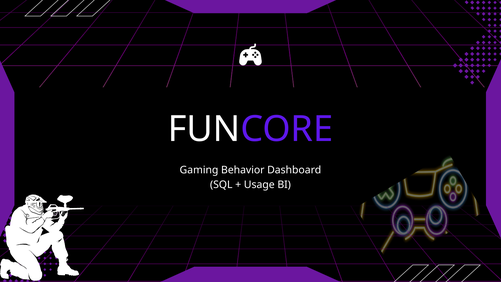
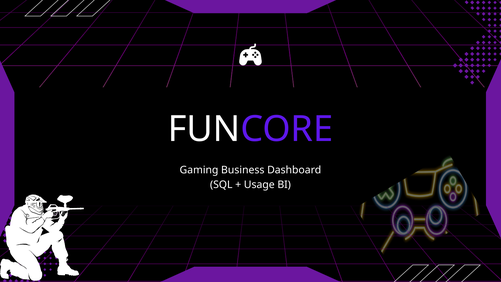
Behavior: Behavior -> Business
